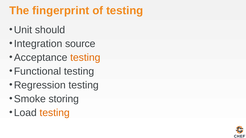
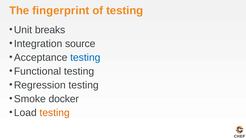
should: should -> breaks
testing at (85, 58) colour: orange -> blue
storing: storing -> docker
